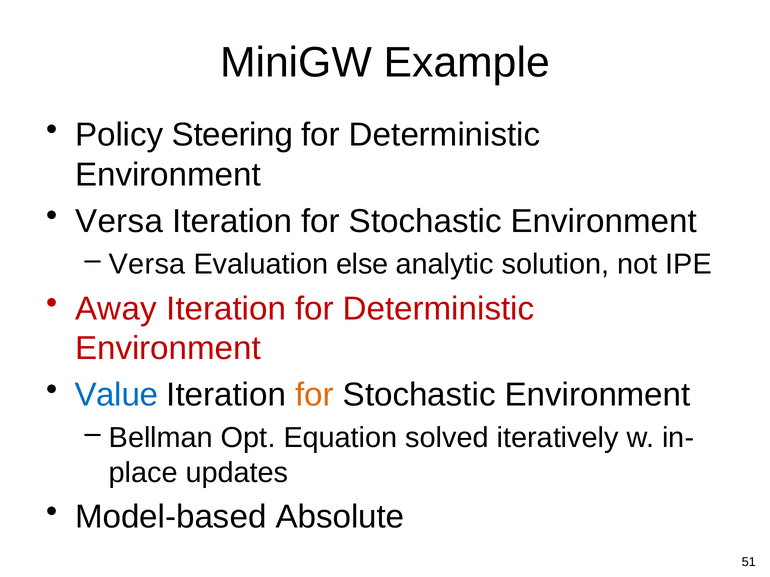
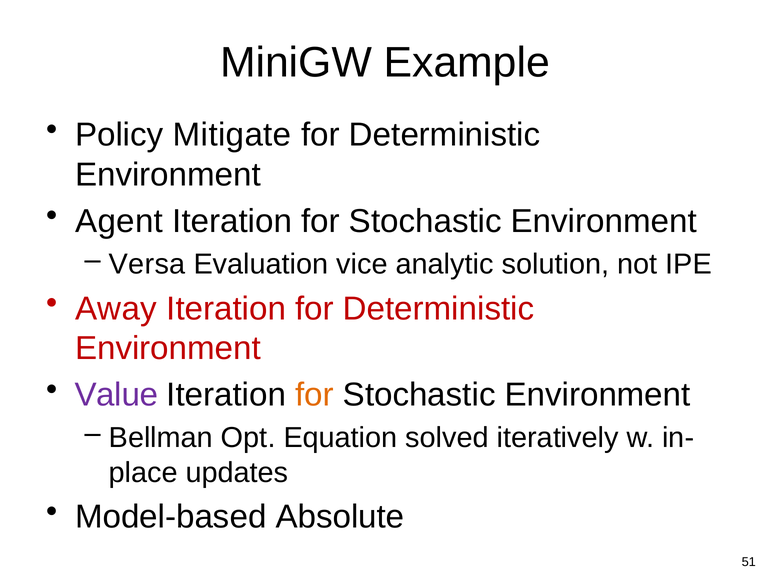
Steering: Steering -> Mitigate
Versa at (119, 222): Versa -> Agent
else: else -> vice
Value colour: blue -> purple
